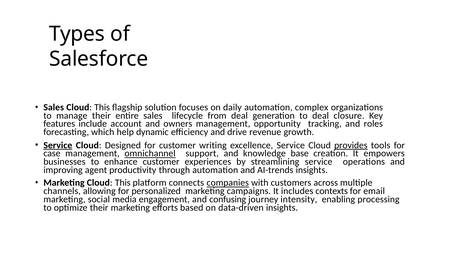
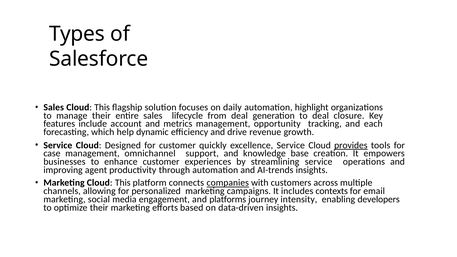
complex: complex -> highlight
owners: owners -> metrics
roles: roles -> each
Service at (58, 145) underline: present -> none
writing: writing -> quickly
omnichannel underline: present -> none
confusing: confusing -> platforms
processing: processing -> developers
